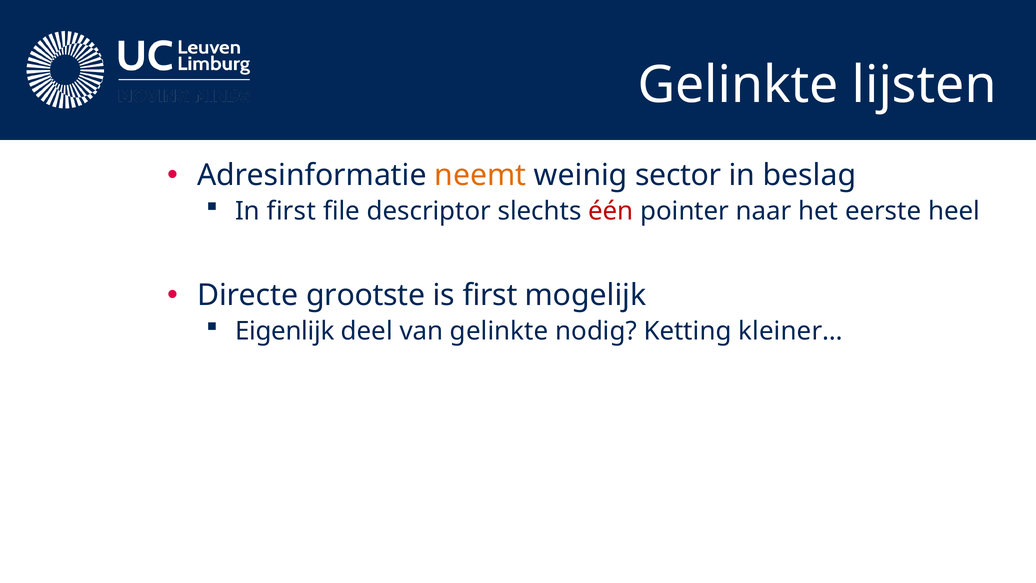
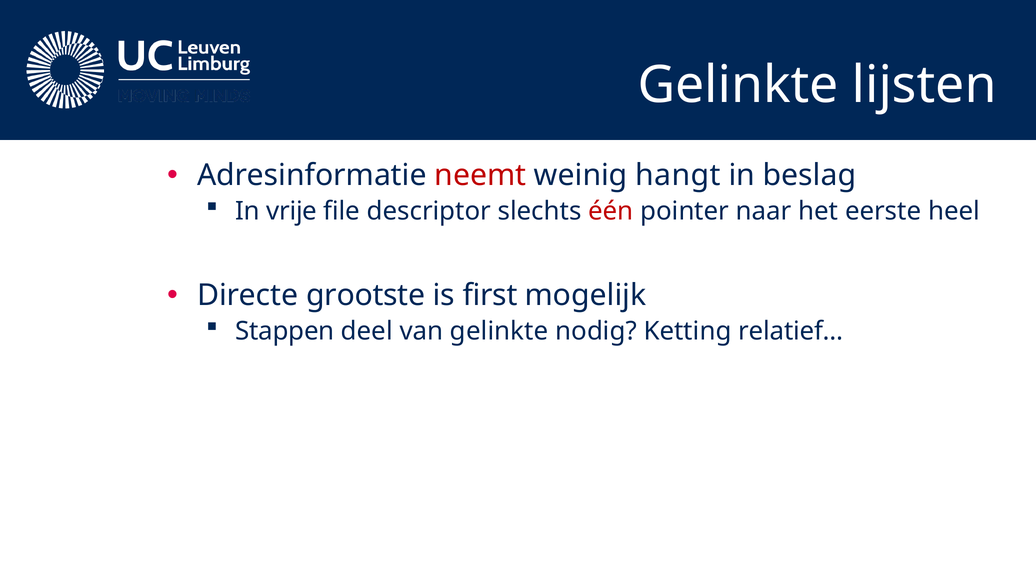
neemt colour: orange -> red
sector: sector -> hangt
In first: first -> vrije
Eigenlijk: Eigenlijk -> Stappen
kleiner…: kleiner… -> relatief…
